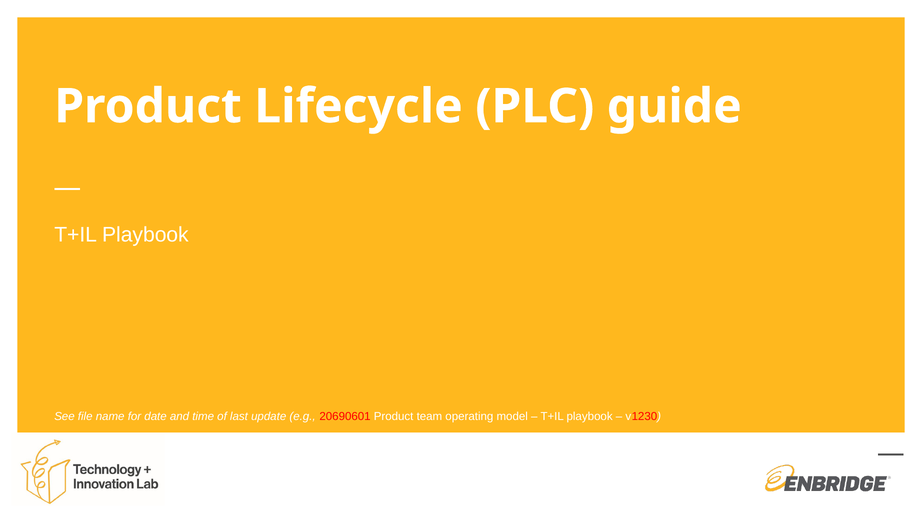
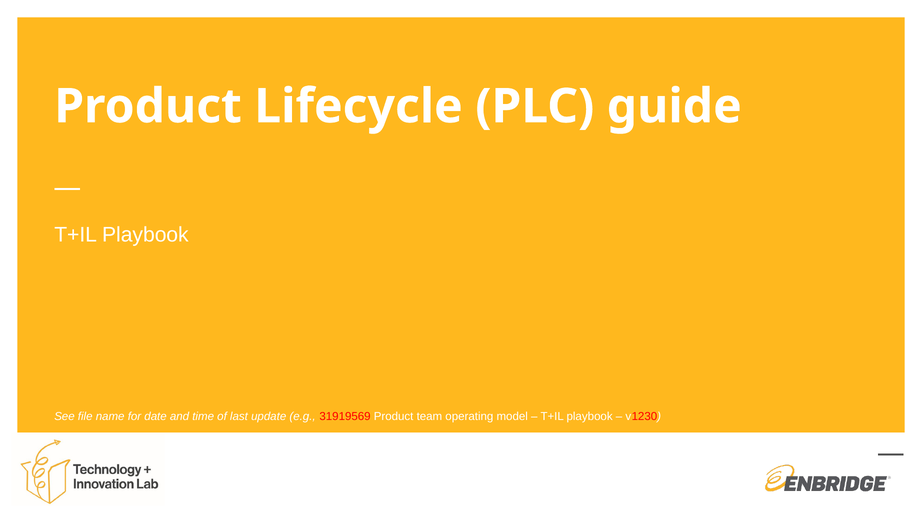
20690601: 20690601 -> 31919569
